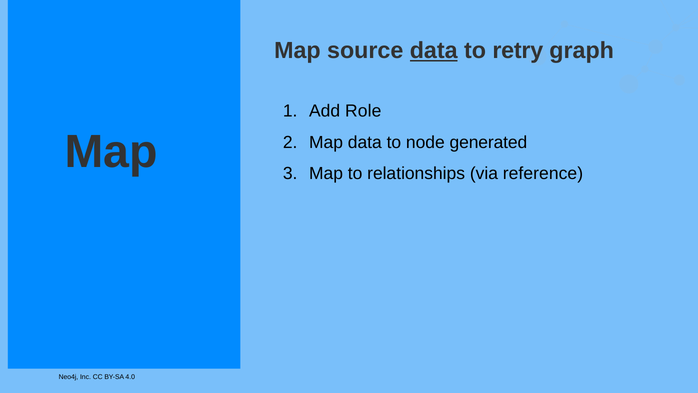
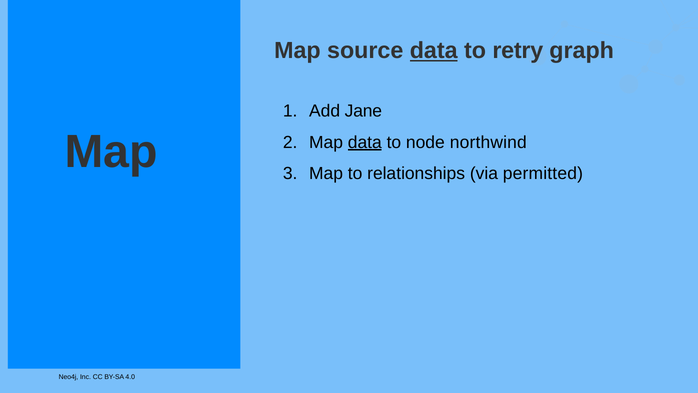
Role: Role -> Jane
data at (365, 142) underline: none -> present
generated: generated -> northwind
reference: reference -> permitted
